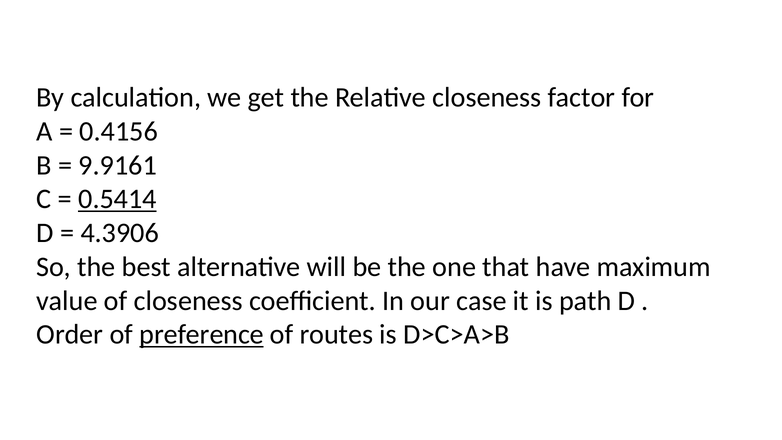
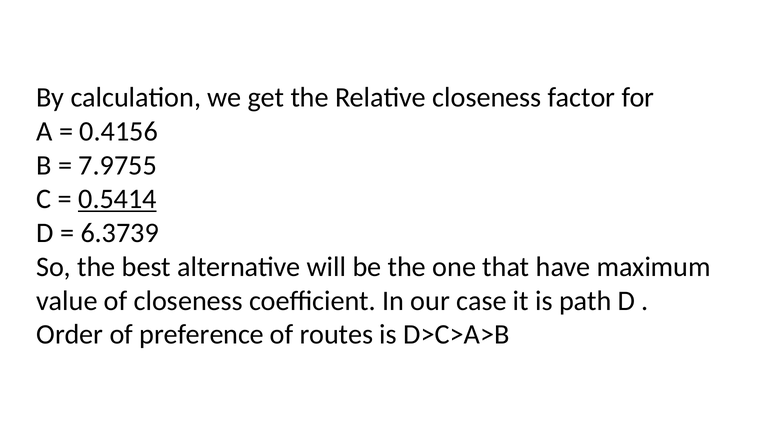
9.9161: 9.9161 -> 7.9755
4.3906: 4.3906 -> 6.3739
preference underline: present -> none
